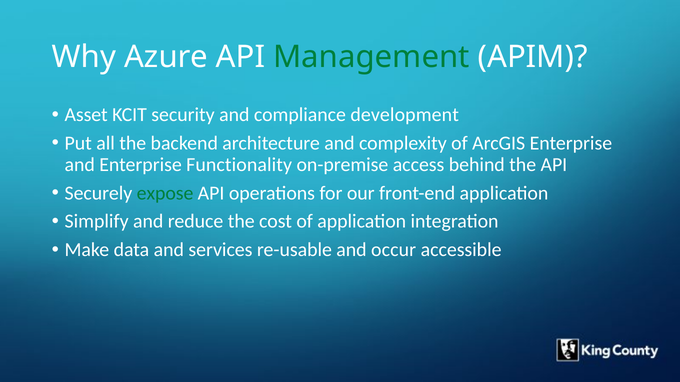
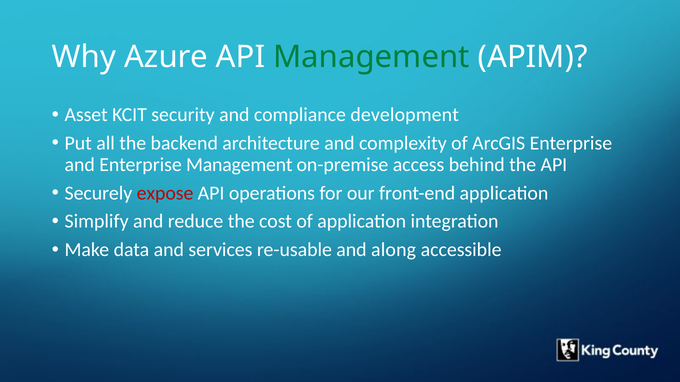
Enterprise Functionality: Functionality -> Management
expose colour: green -> red
occur: occur -> along
